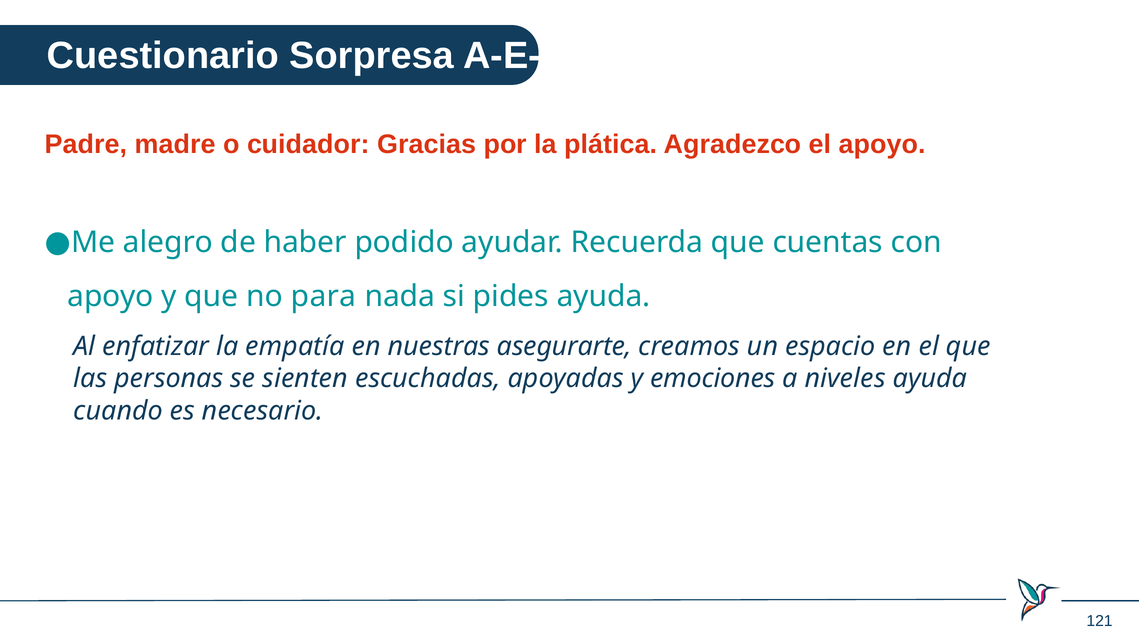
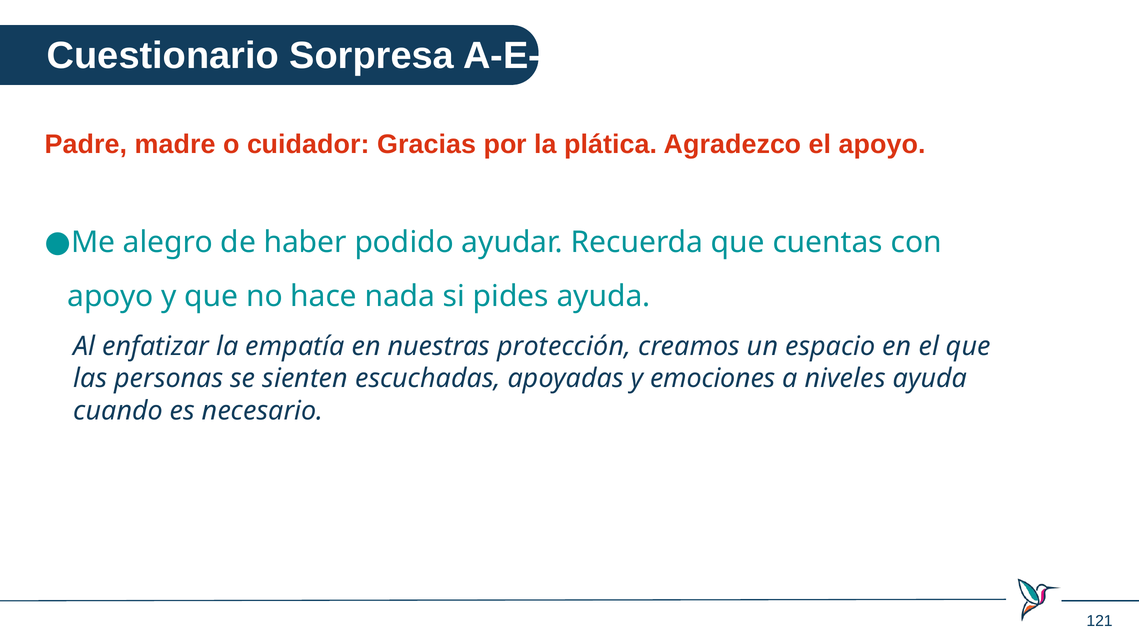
para: para -> hace
asegurarte: asegurarte -> protección
